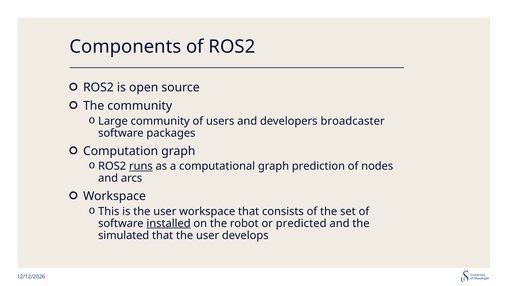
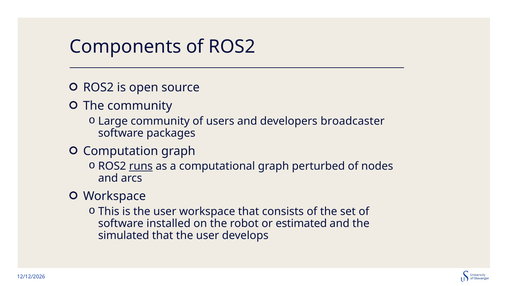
prediction: prediction -> perturbed
installed underline: present -> none
predicted: predicted -> estimated
